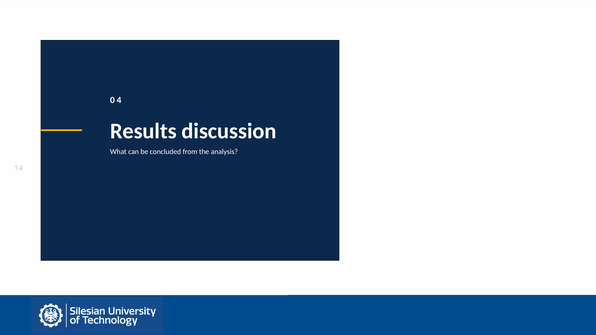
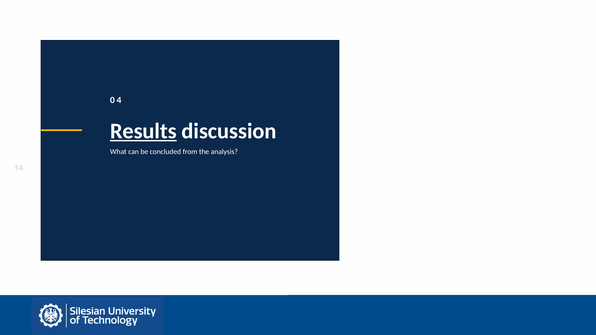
Results underline: none -> present
